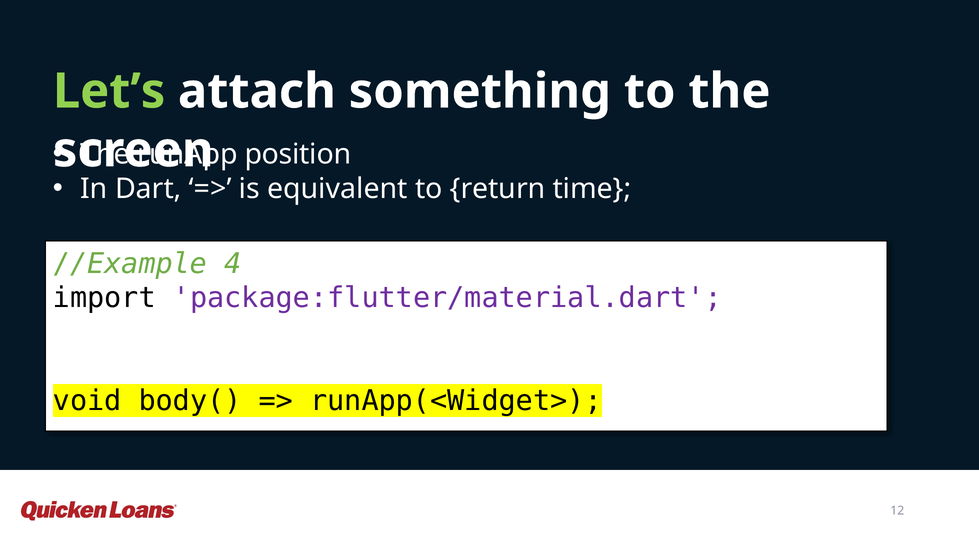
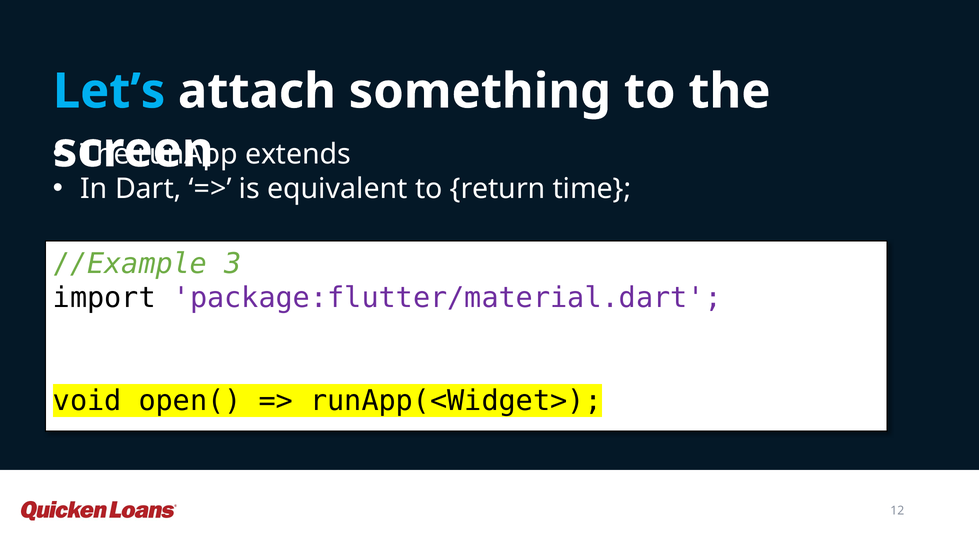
Let’s colour: light green -> light blue
position: position -> extends
4: 4 -> 3
body(: body( -> open(
